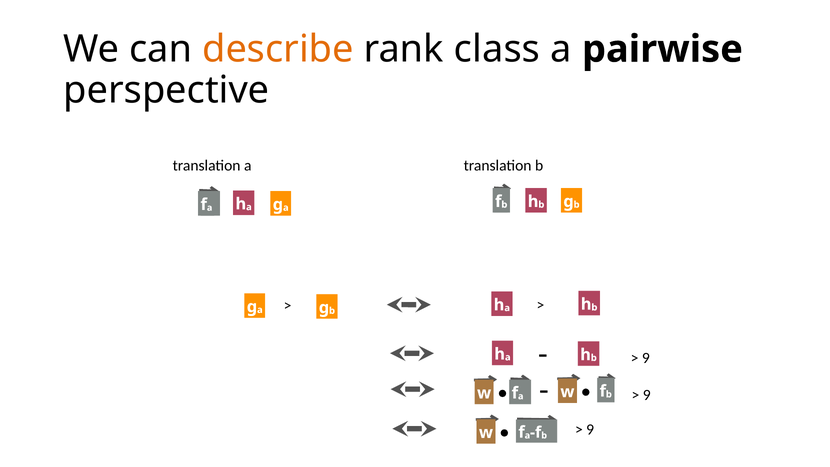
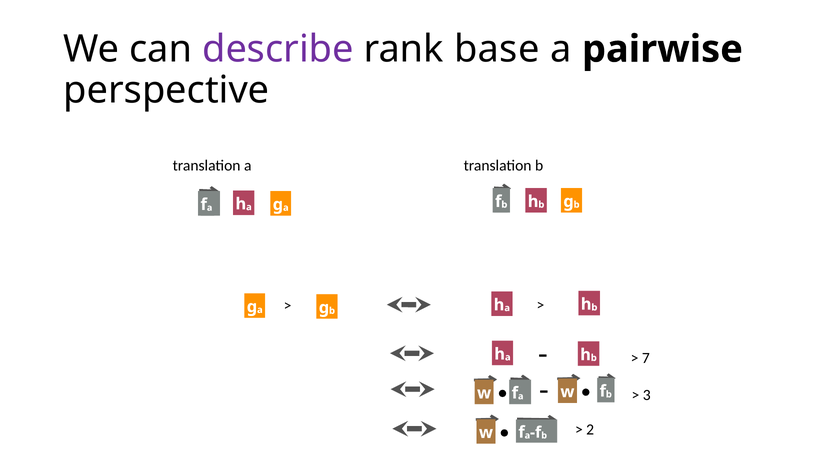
describe colour: orange -> purple
class: class -> base
9 at (646, 358): 9 -> 7
9 at (647, 395): 9 -> 3
9 at (590, 430): 9 -> 2
